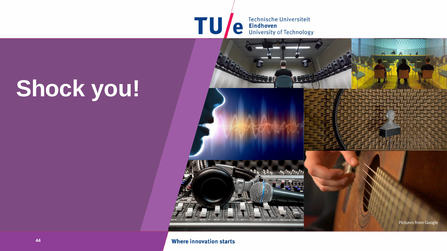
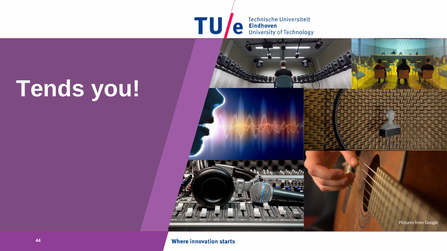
Shock: Shock -> Tends
